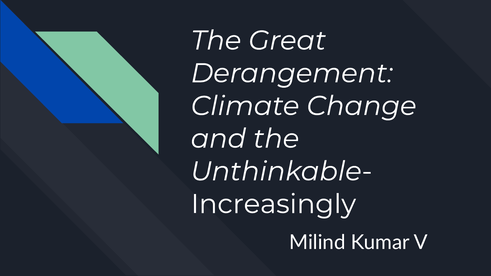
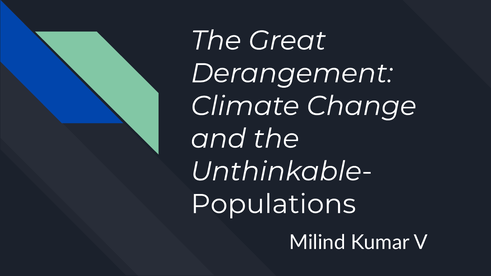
Increasingly: Increasingly -> Populations
